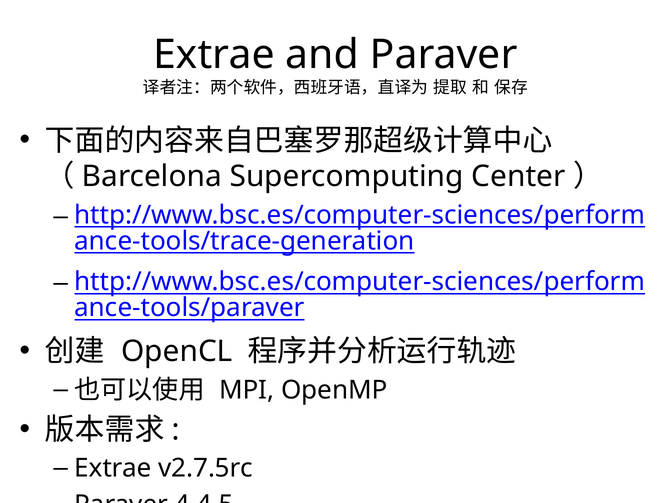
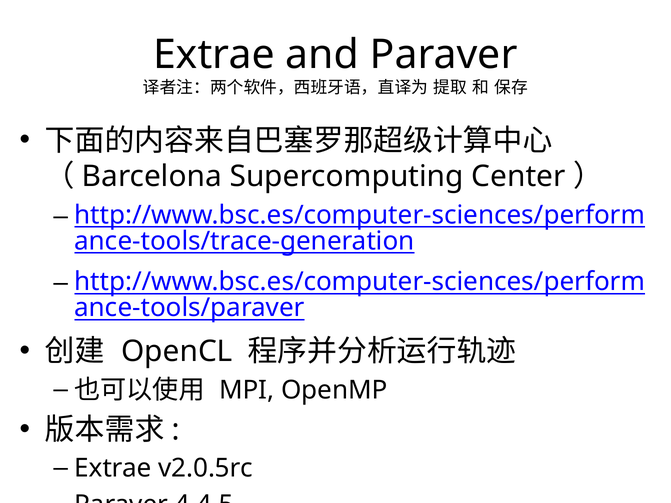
v2.7.5rc: v2.7.5rc -> v2.0.5rc
